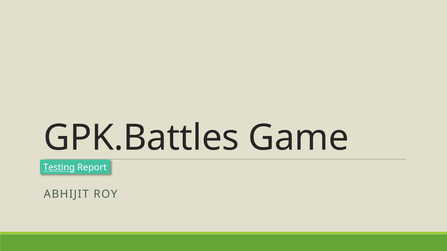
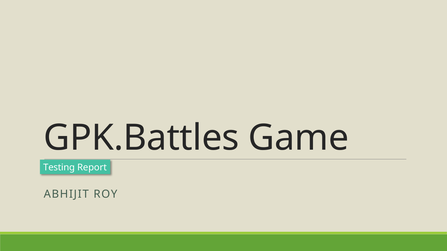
Testing underline: present -> none
